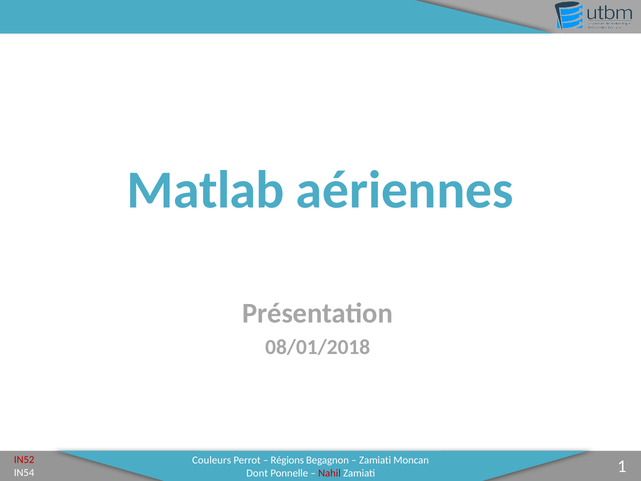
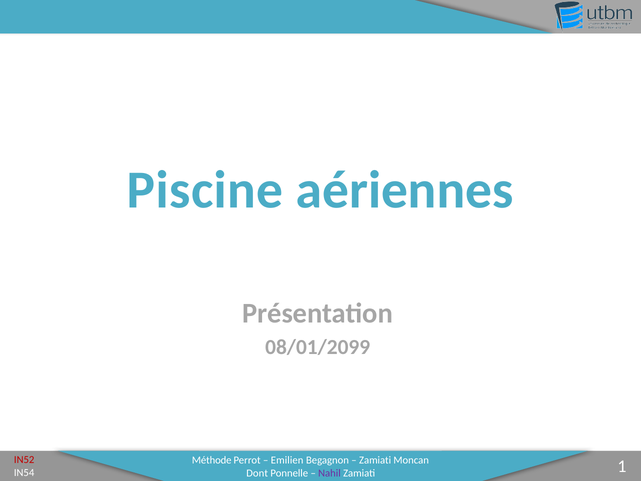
Matlab: Matlab -> Piscine
08/01/2018: 08/01/2018 -> 08/01/2099
Couleurs: Couleurs -> Méthode
Régions: Régions -> Emilien
Nahil colour: red -> purple
